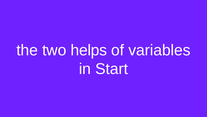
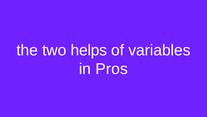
Start: Start -> Pros
